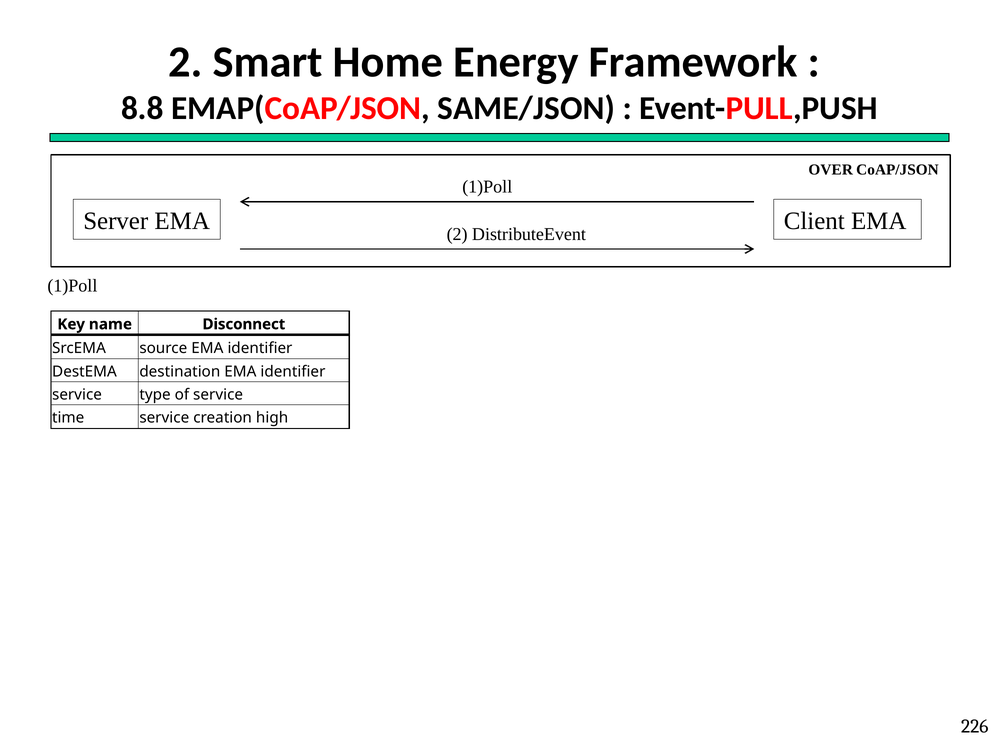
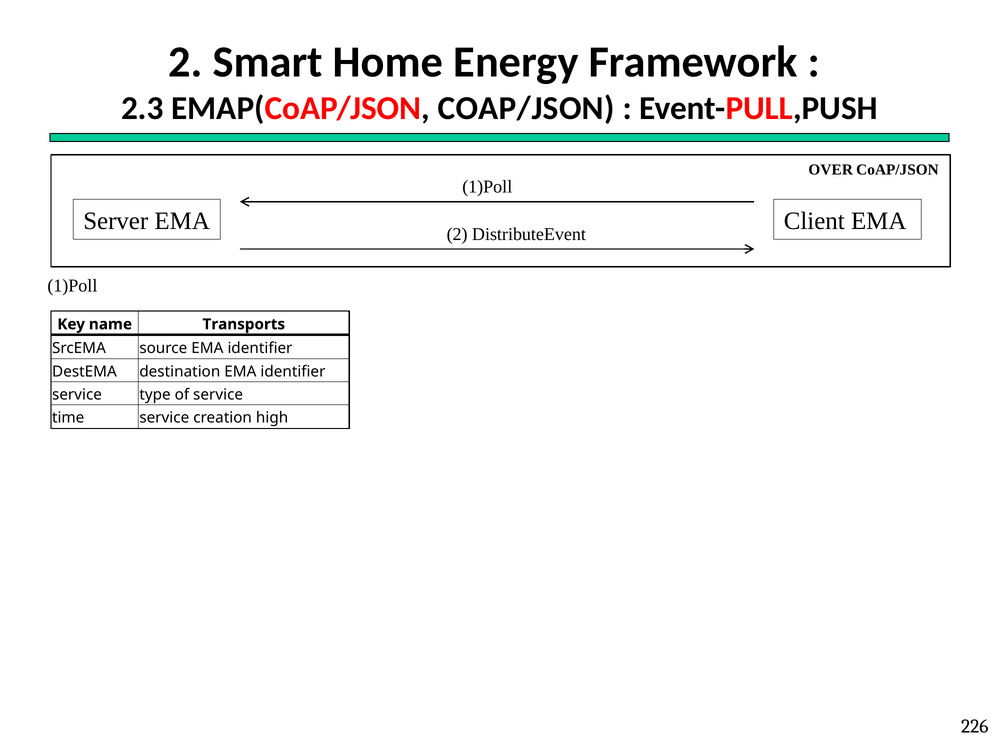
8.8: 8.8 -> 2.3
EMAP(CoAP/JSON SAME/JSON: SAME/JSON -> COAP/JSON
Disconnect: Disconnect -> Transports
